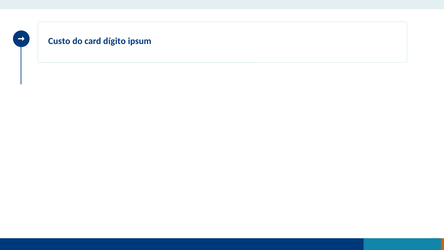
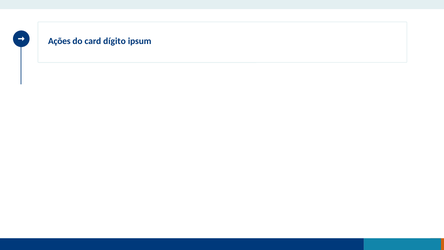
Custo: Custo -> Ações
